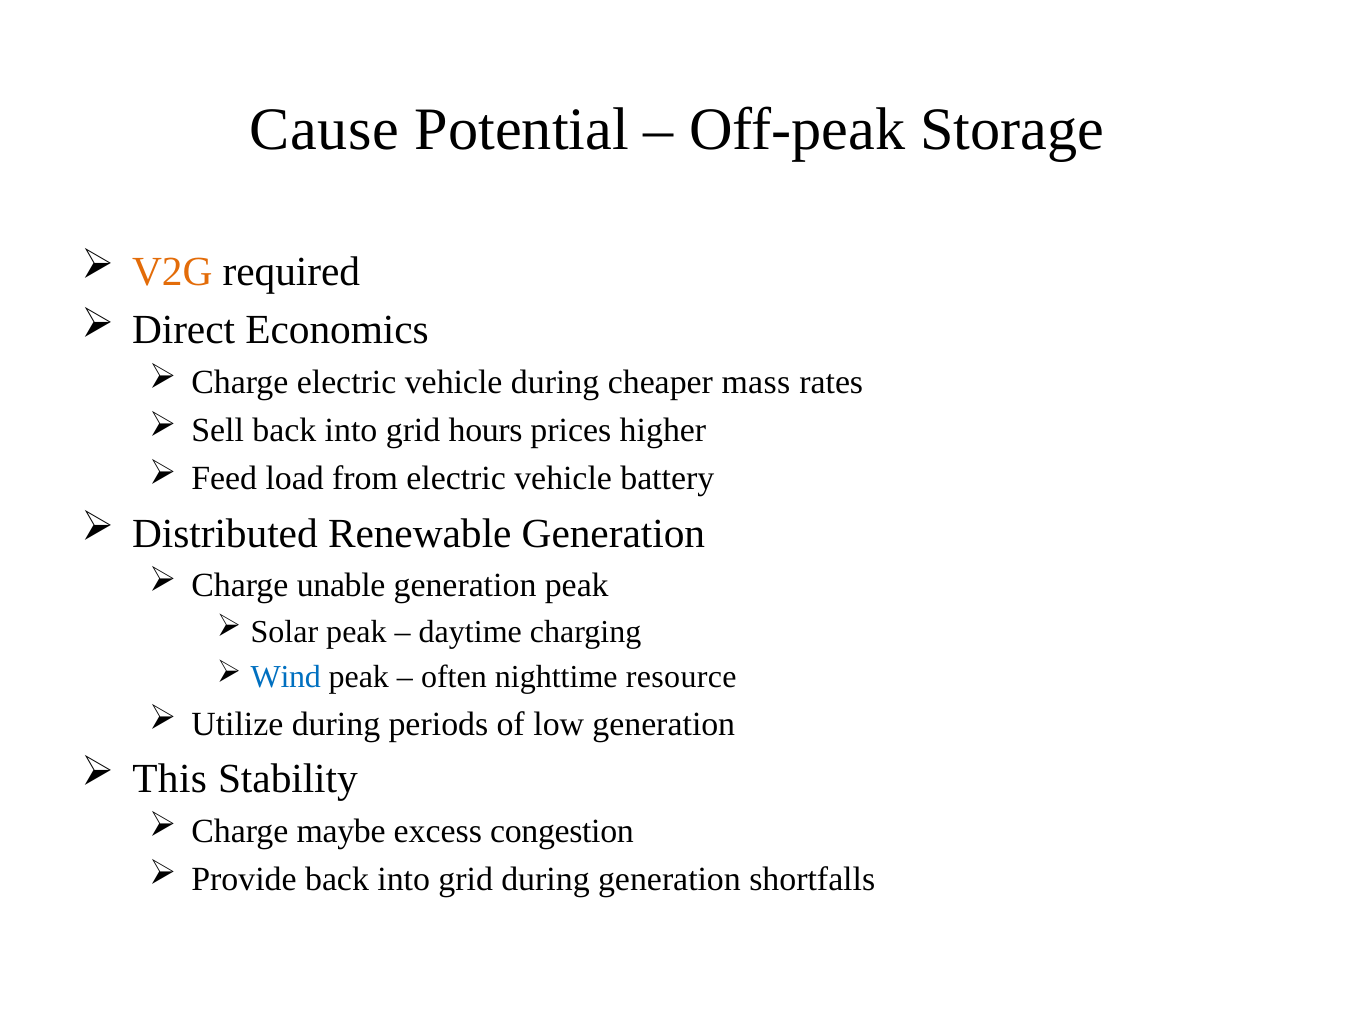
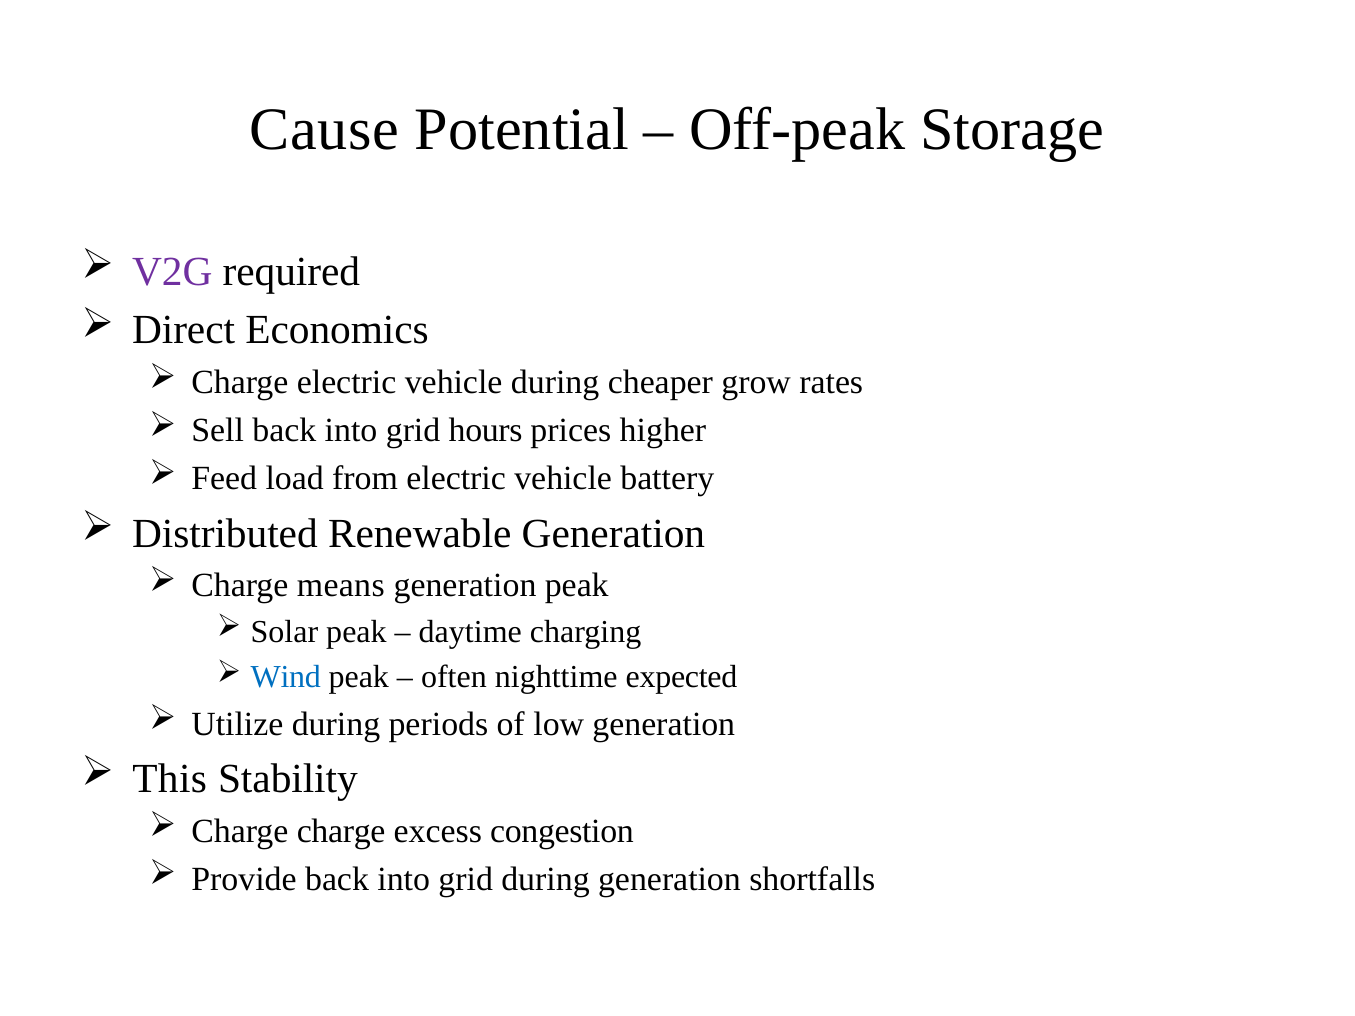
V2G colour: orange -> purple
mass: mass -> grow
unable: unable -> means
resource: resource -> expected
Charge maybe: maybe -> charge
